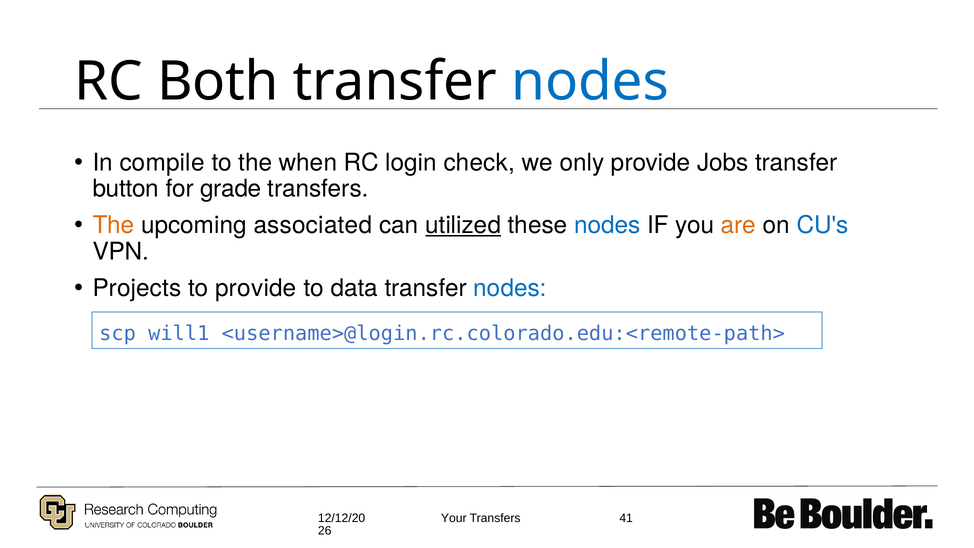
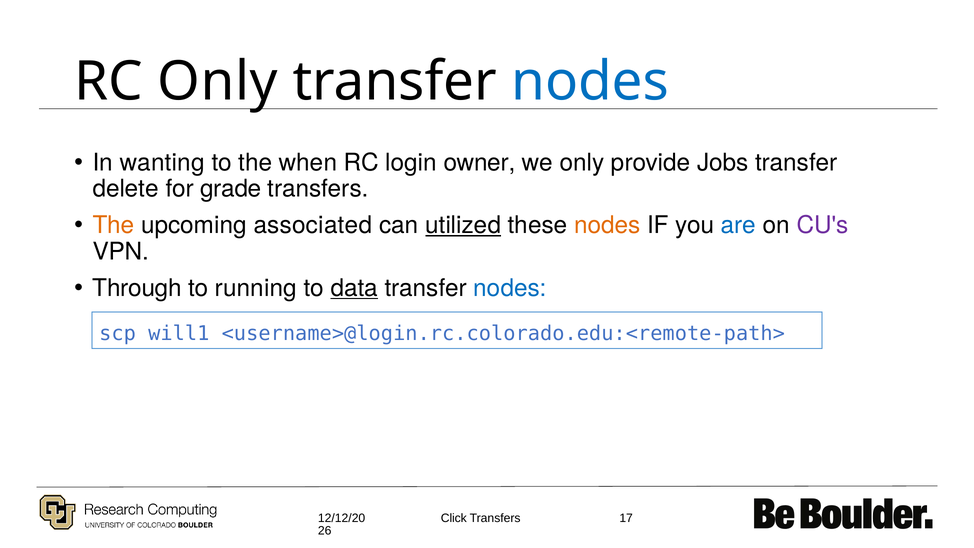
RC Both: Both -> Only
compile: compile -> wanting
check: check -> owner
button: button -> delete
nodes at (607, 225) colour: blue -> orange
are colour: orange -> blue
CU's colour: blue -> purple
Projects: Projects -> Through
to provide: provide -> running
data underline: none -> present
Your: Your -> Click
41: 41 -> 17
